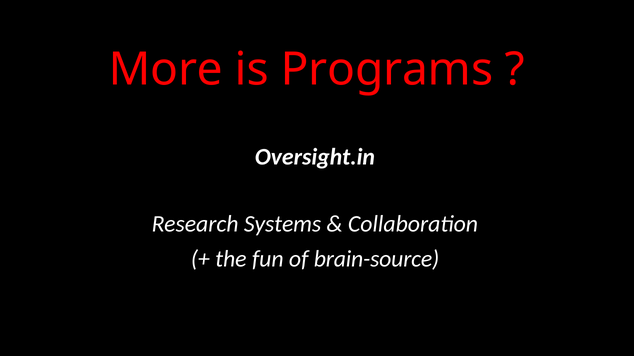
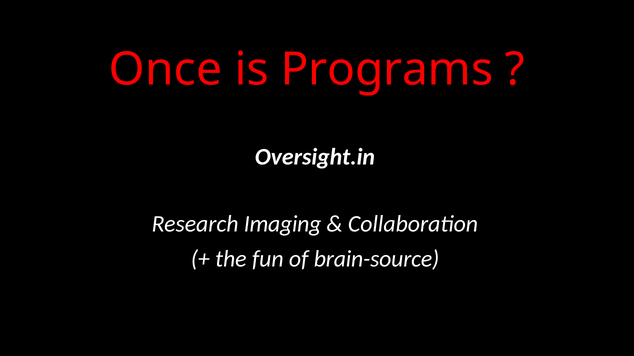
More: More -> Once
Systems: Systems -> Imaging
